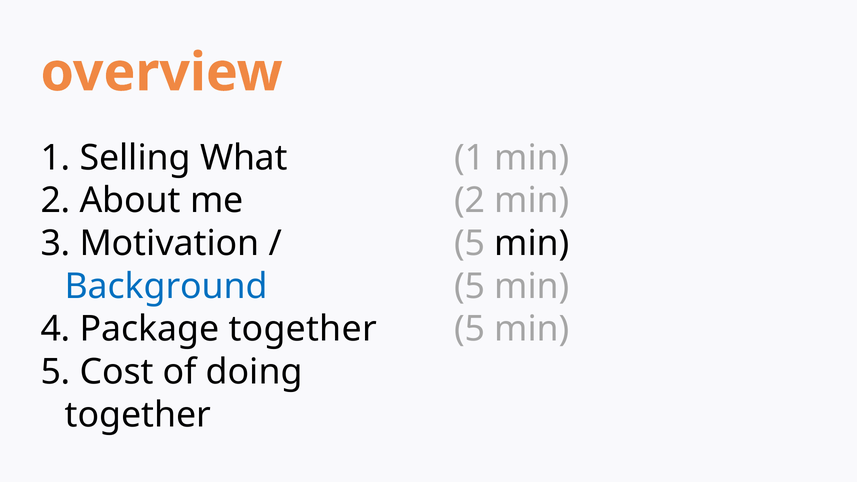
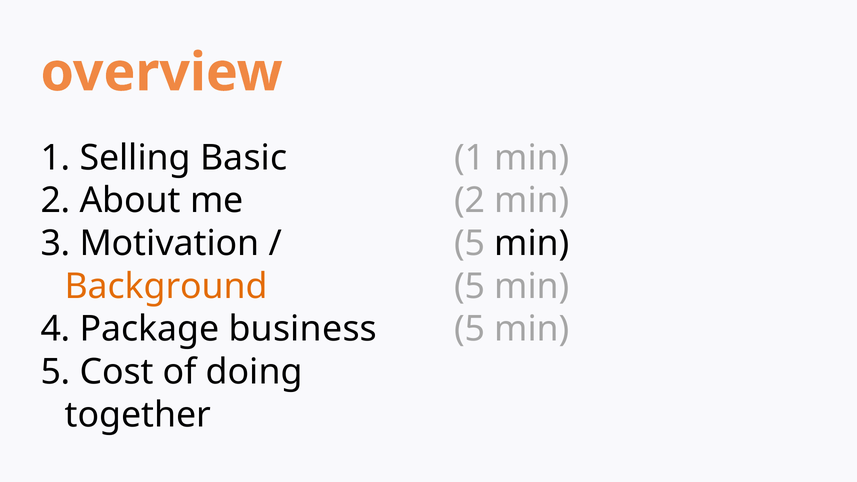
What: What -> Basic
Background colour: blue -> orange
Package together: together -> business
